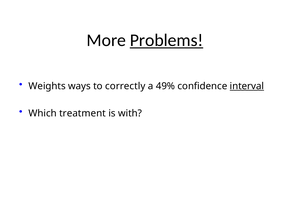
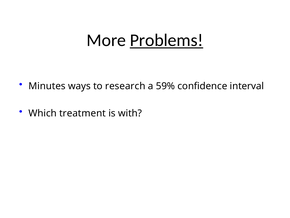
Weights: Weights -> Minutes
correctly: correctly -> research
49%: 49% -> 59%
interval underline: present -> none
